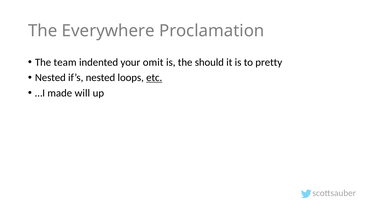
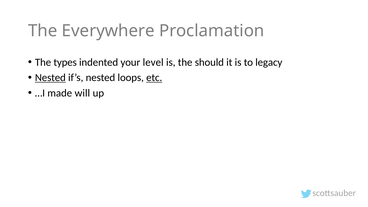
team: team -> types
omit: omit -> level
pretty: pretty -> legacy
Nested at (50, 78) underline: none -> present
